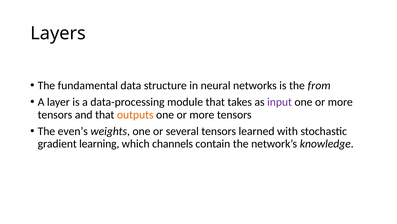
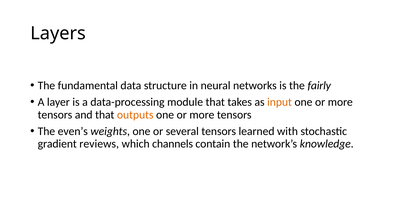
from: from -> fairly
input colour: purple -> orange
learning: learning -> reviews
